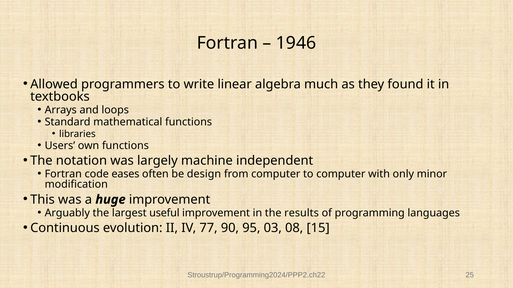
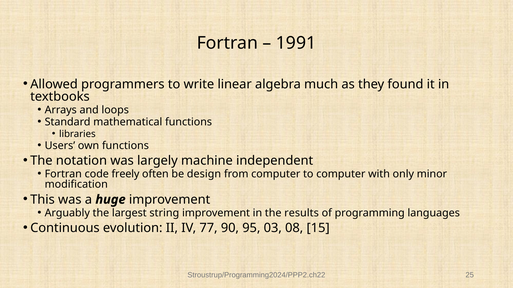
1946: 1946 -> 1991
eases: eases -> freely
useful: useful -> string
